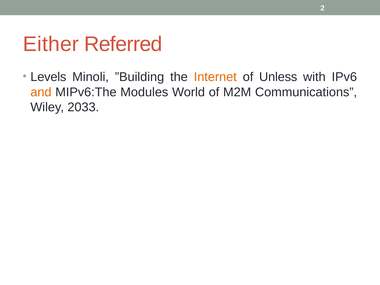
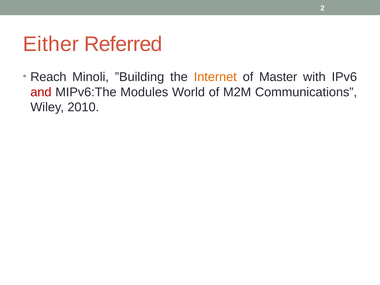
Levels: Levels -> Reach
Unless: Unless -> Master
and colour: orange -> red
2033: 2033 -> 2010
